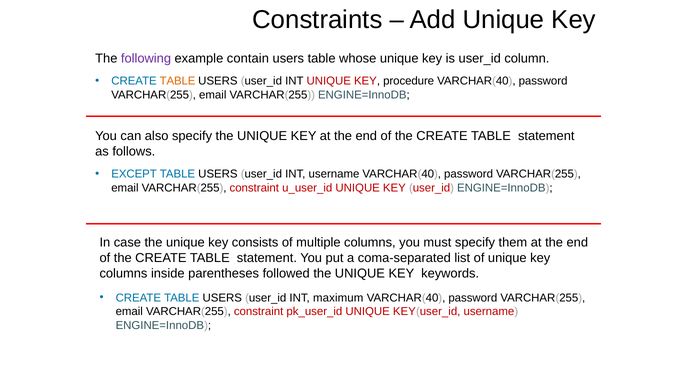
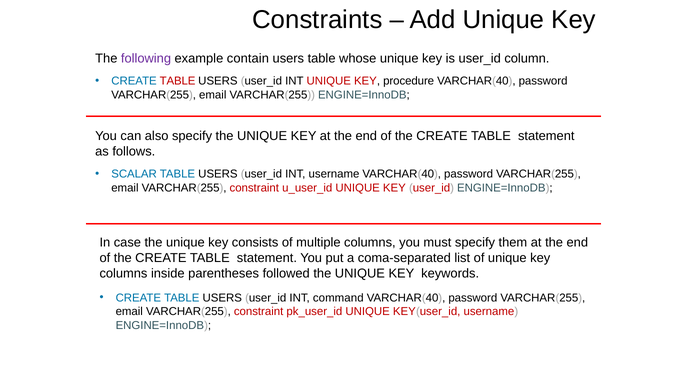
TABLE at (178, 81) colour: orange -> red
EXCEPT: EXCEPT -> SCALAR
maximum: maximum -> command
